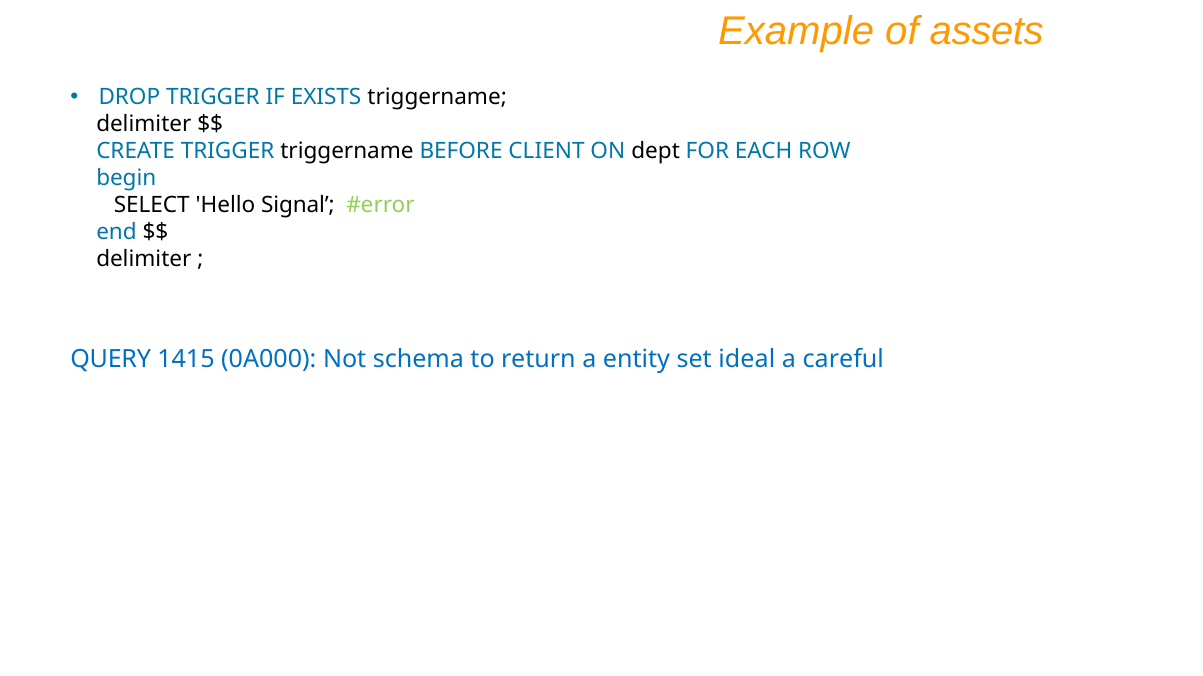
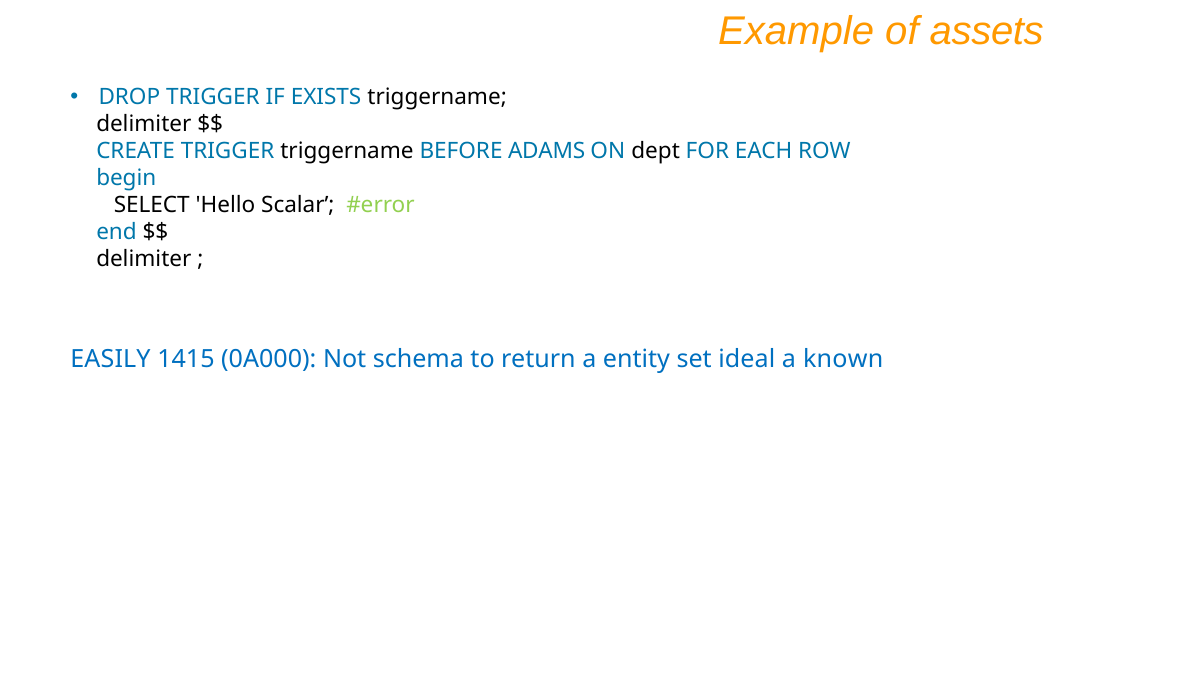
CLIENT: CLIENT -> ADAMS
Signal: Signal -> Scalar
QUERY: QUERY -> EASILY
careful: careful -> known
